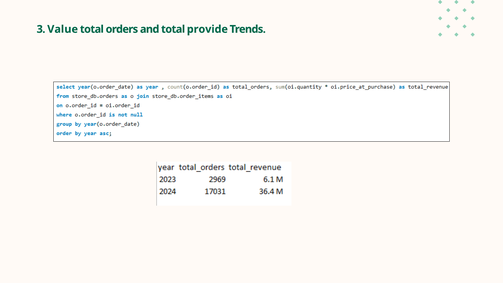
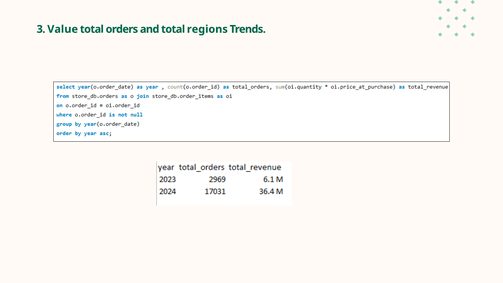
provide: provide -> regions
